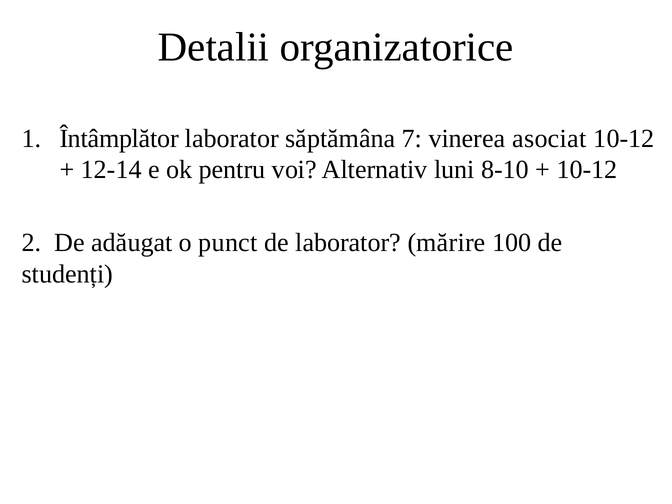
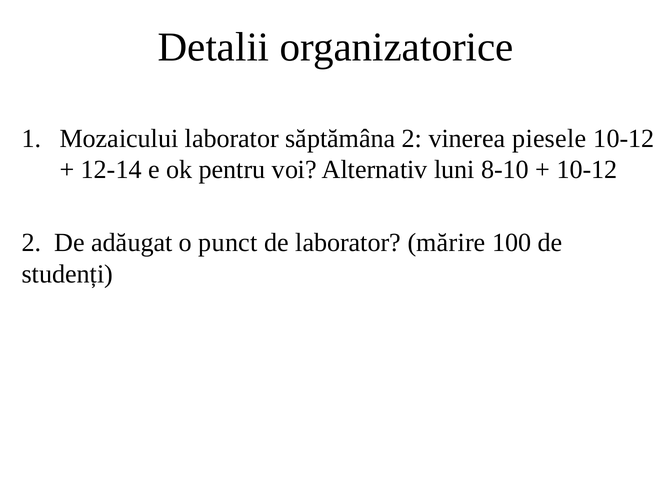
Întâmplător: Întâmplător -> Mozaicului
săptămâna 7: 7 -> 2
asociat: asociat -> piesele
